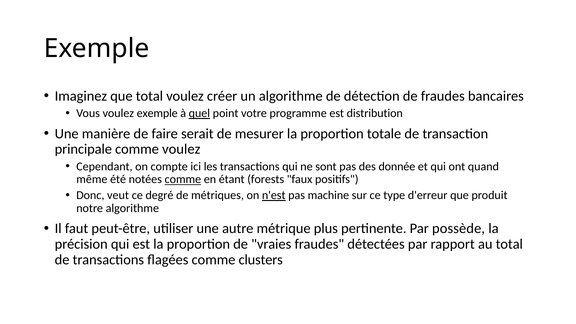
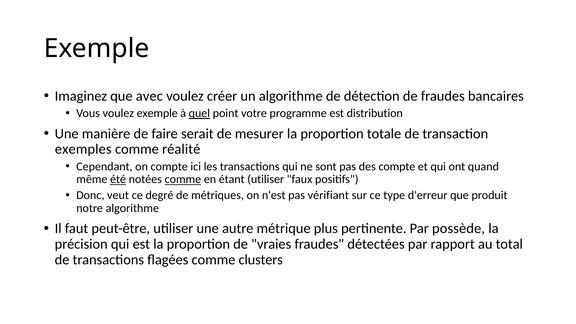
que total: total -> avec
principale: principale -> exemples
comme voulez: voulez -> réalité
des donnée: donnée -> compte
été underline: none -> present
étant forests: forests -> utiliser
n'est underline: present -> none
machine: machine -> vérifiant
